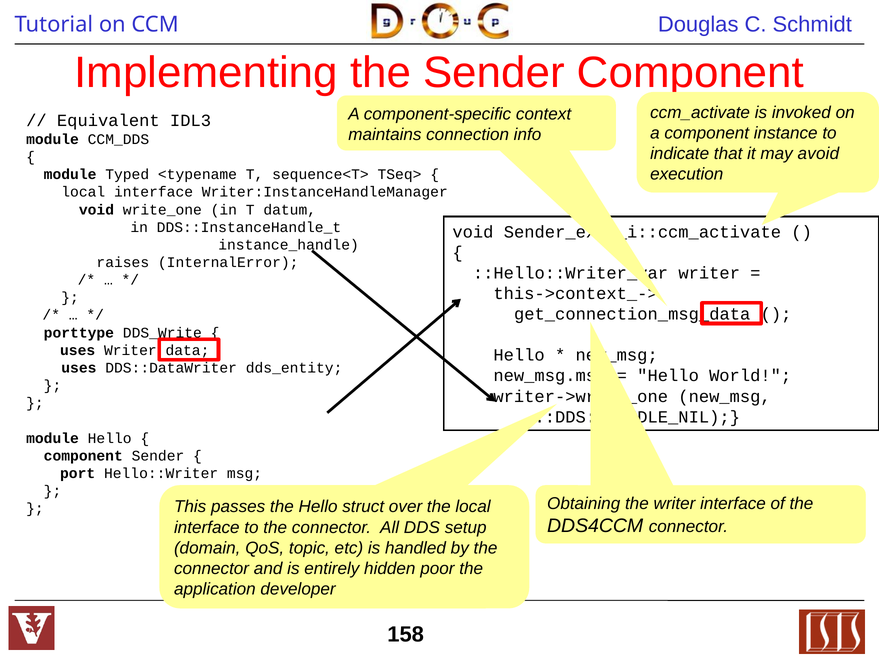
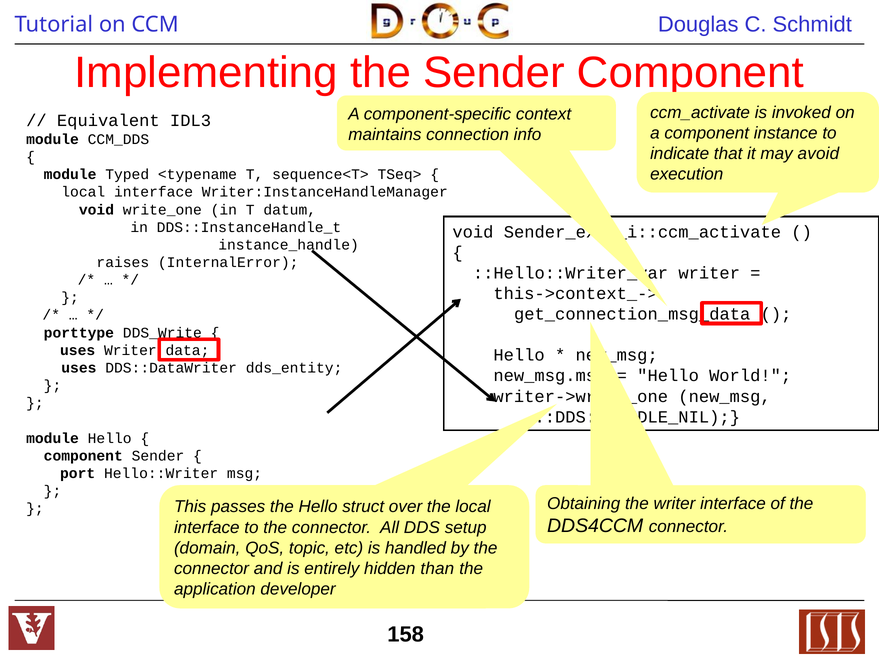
poor: poor -> than
